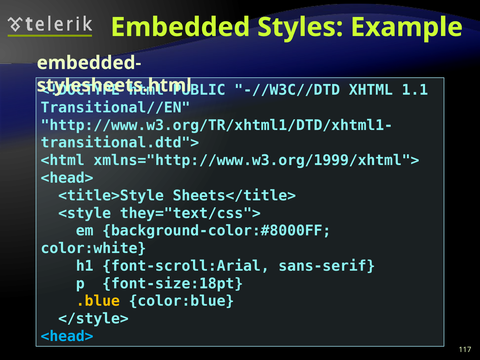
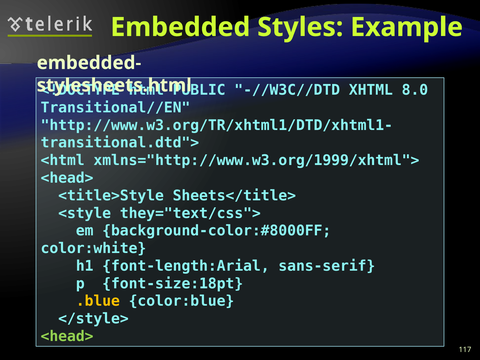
1.1: 1.1 -> 8.0
font-scroll:Arial: font-scroll:Arial -> font-length:Arial
<head> at (67, 336) colour: light blue -> light green
